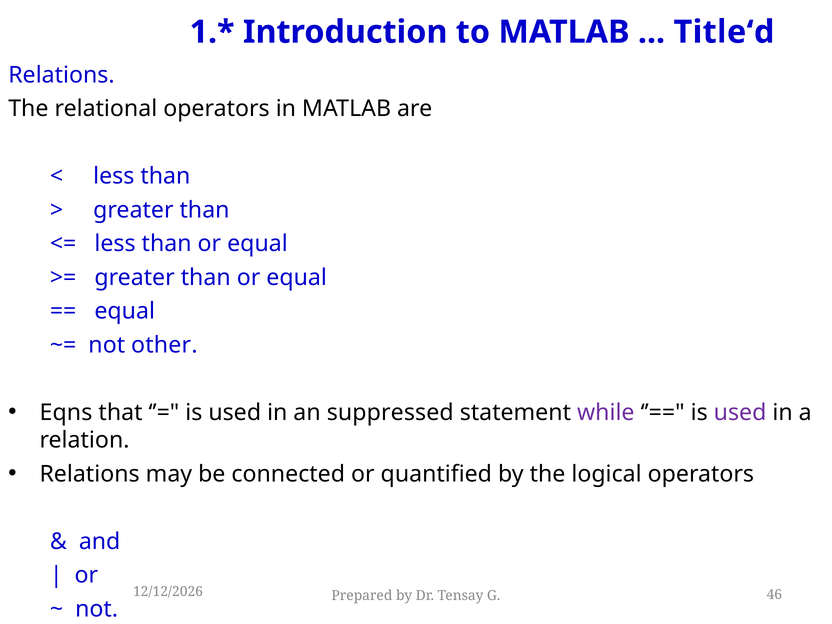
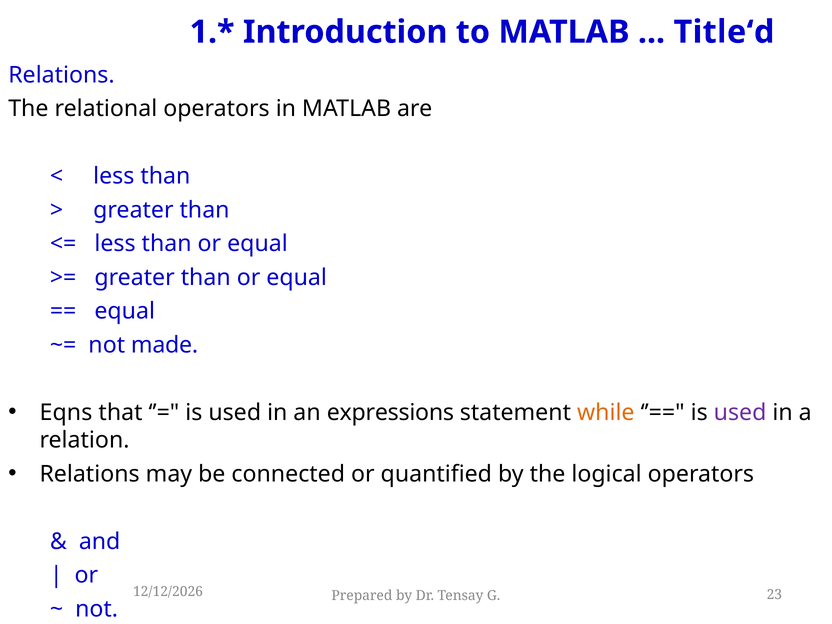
other: other -> made
suppressed: suppressed -> expressions
while colour: purple -> orange
46: 46 -> 23
